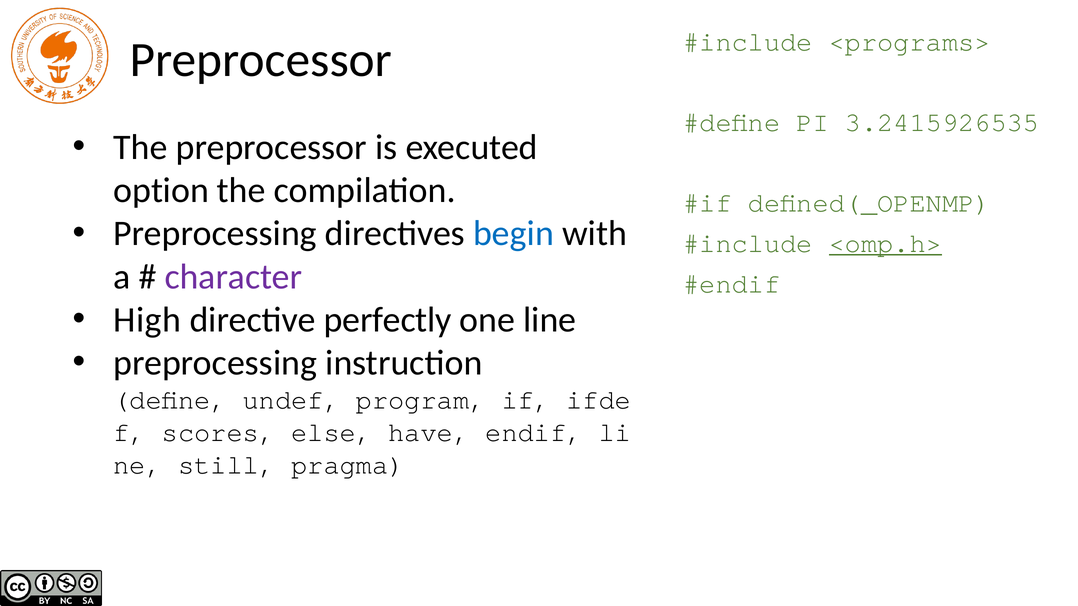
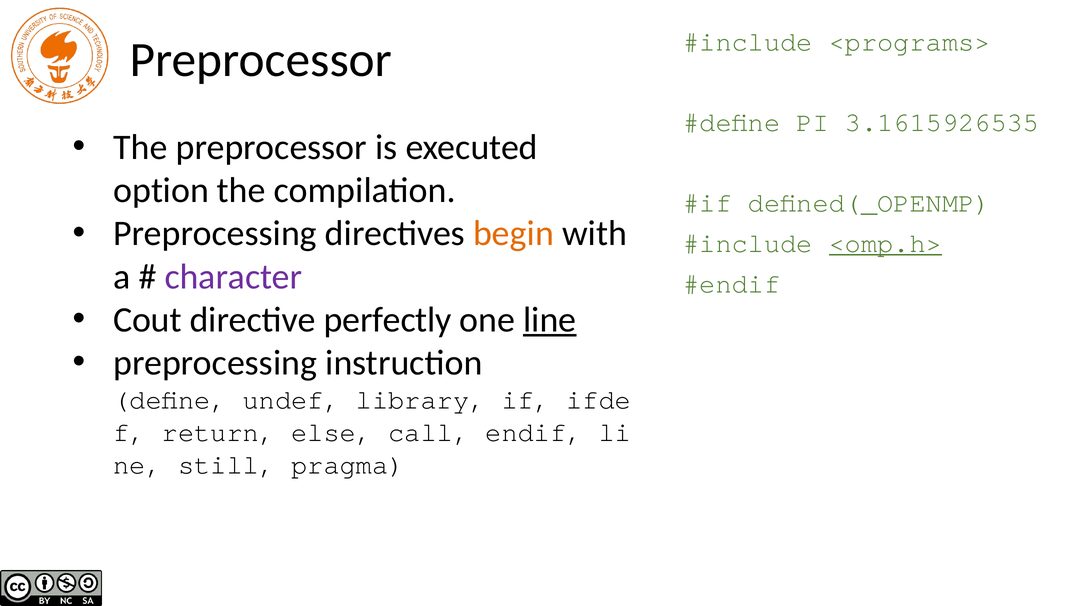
3.2415926535: 3.2415926535 -> 3.1615926535
begin colour: blue -> orange
High: High -> Cout
line underline: none -> present
program: program -> library
scores: scores -> return
have: have -> call
